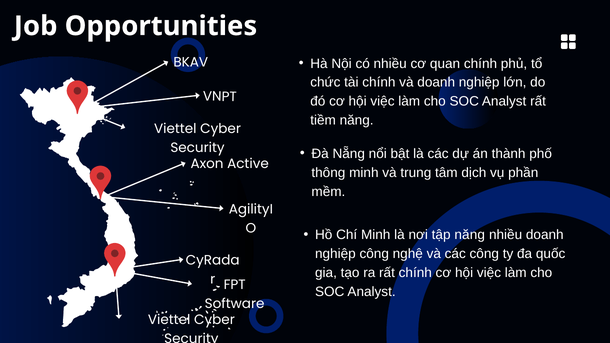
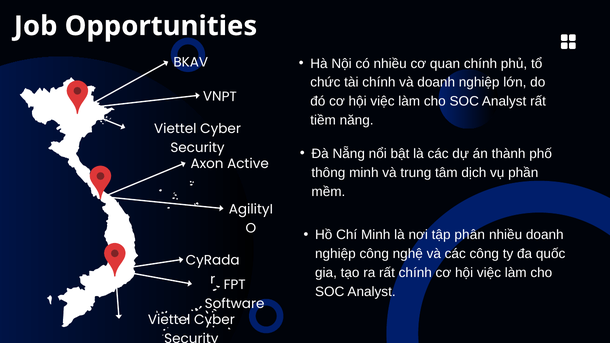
tập năng: năng -> phân
